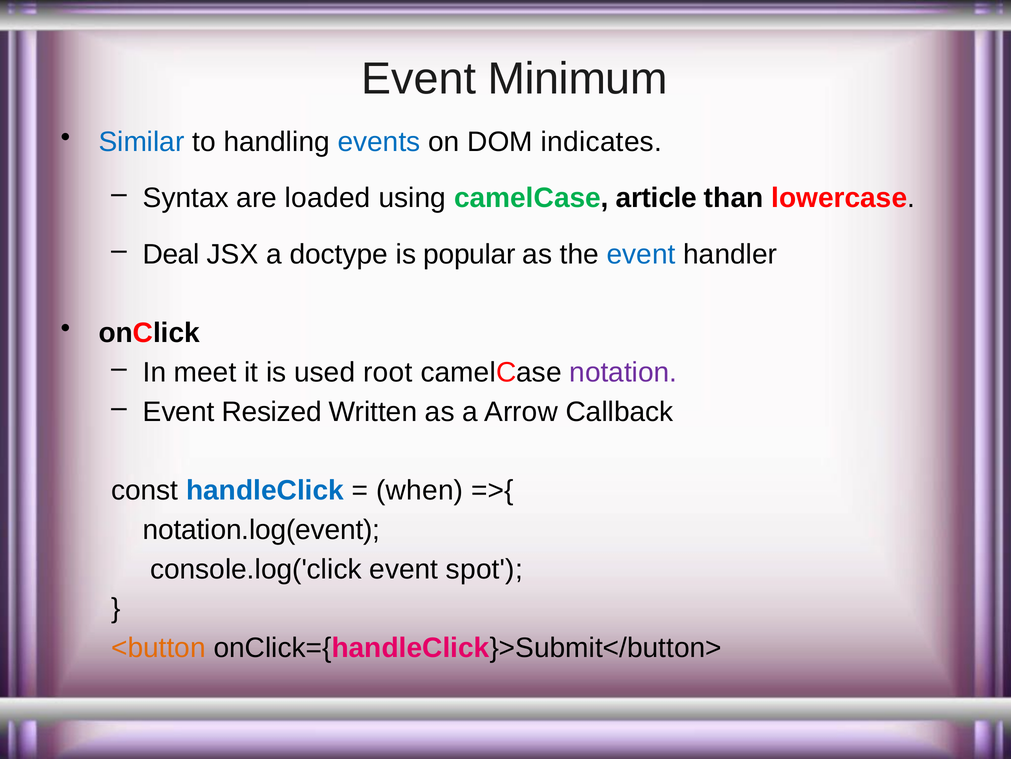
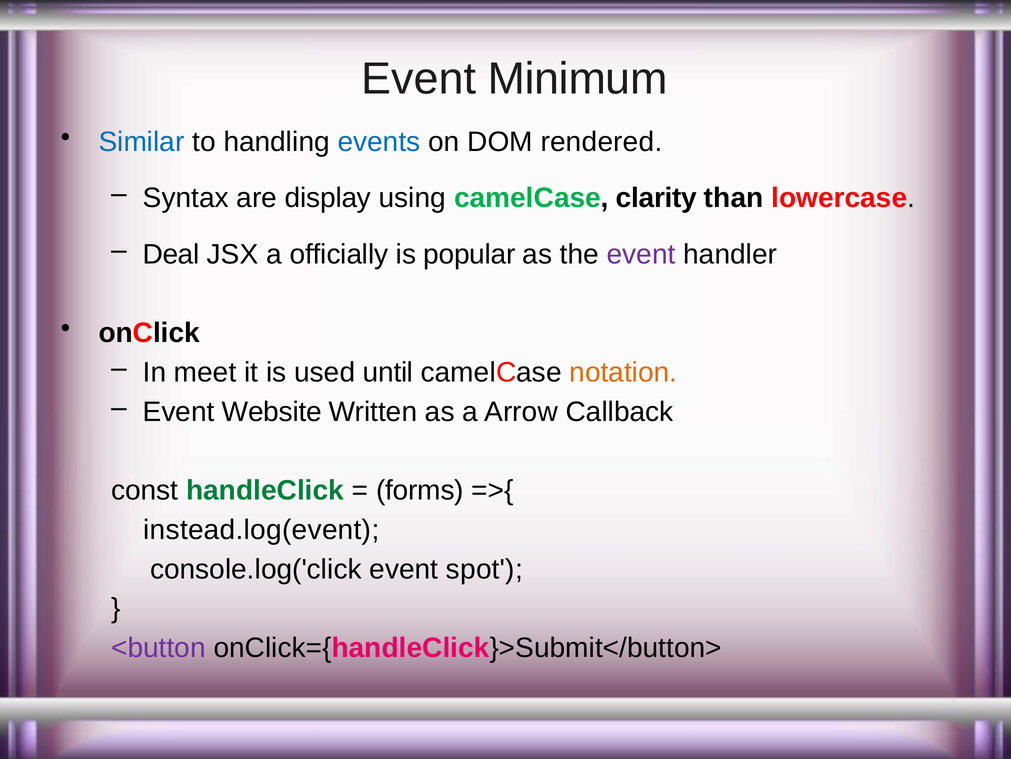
indicates: indicates -> rendered
loaded: loaded -> display
article: article -> clarity
doctype: doctype -> officially
event at (641, 254) colour: blue -> purple
root: root -> until
notation colour: purple -> orange
Resized: Resized -> Website
handleClick colour: blue -> green
when: when -> forms
notation.log(event: notation.log(event -> instead.log(event
<button colour: orange -> purple
